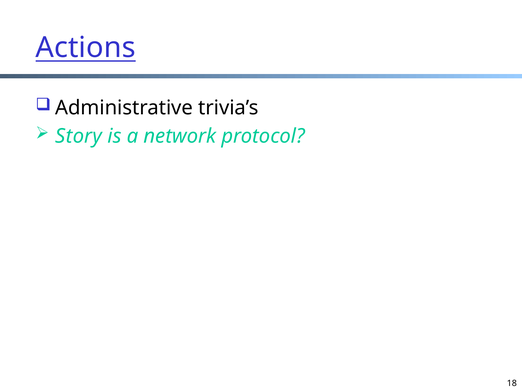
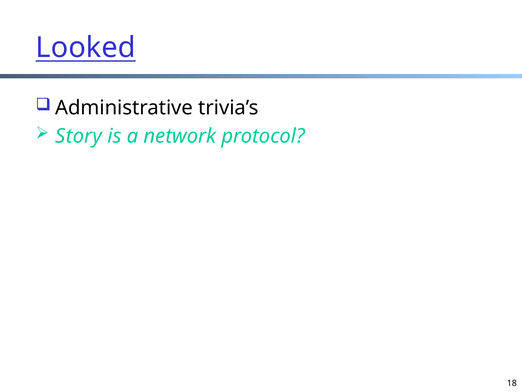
Actions: Actions -> Looked
